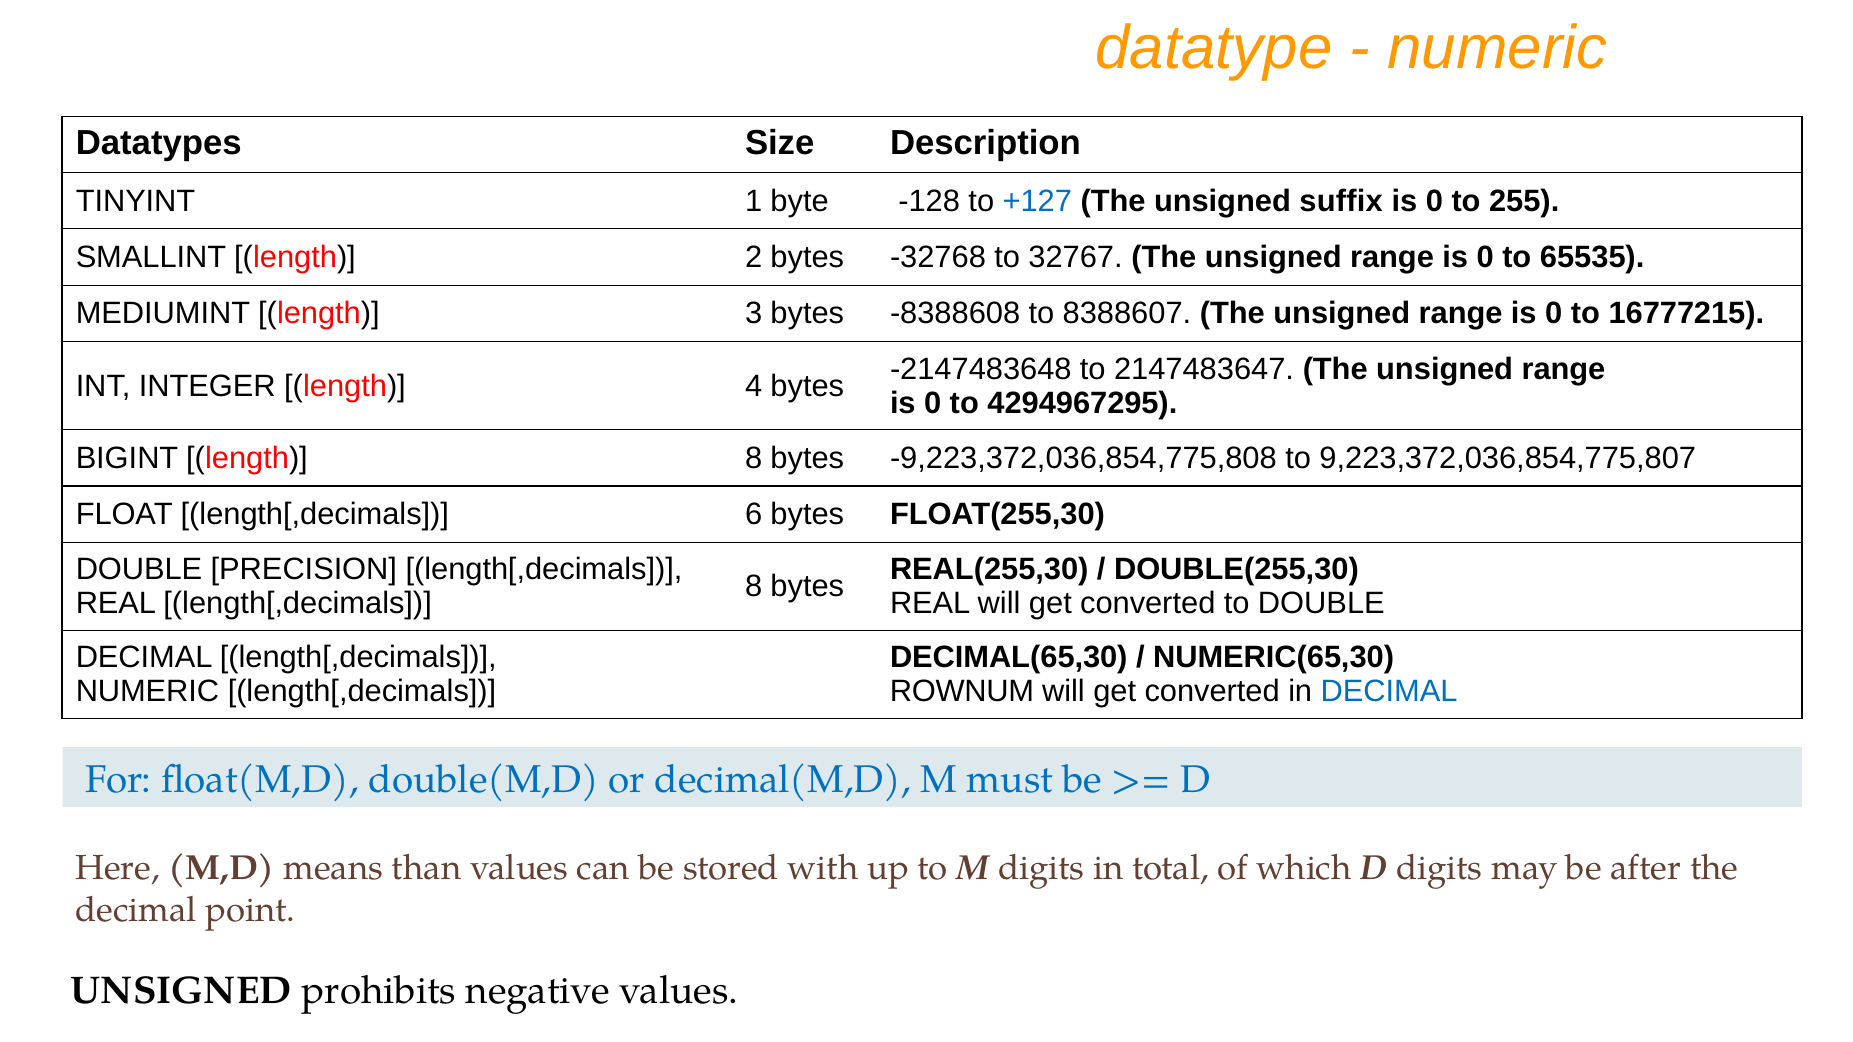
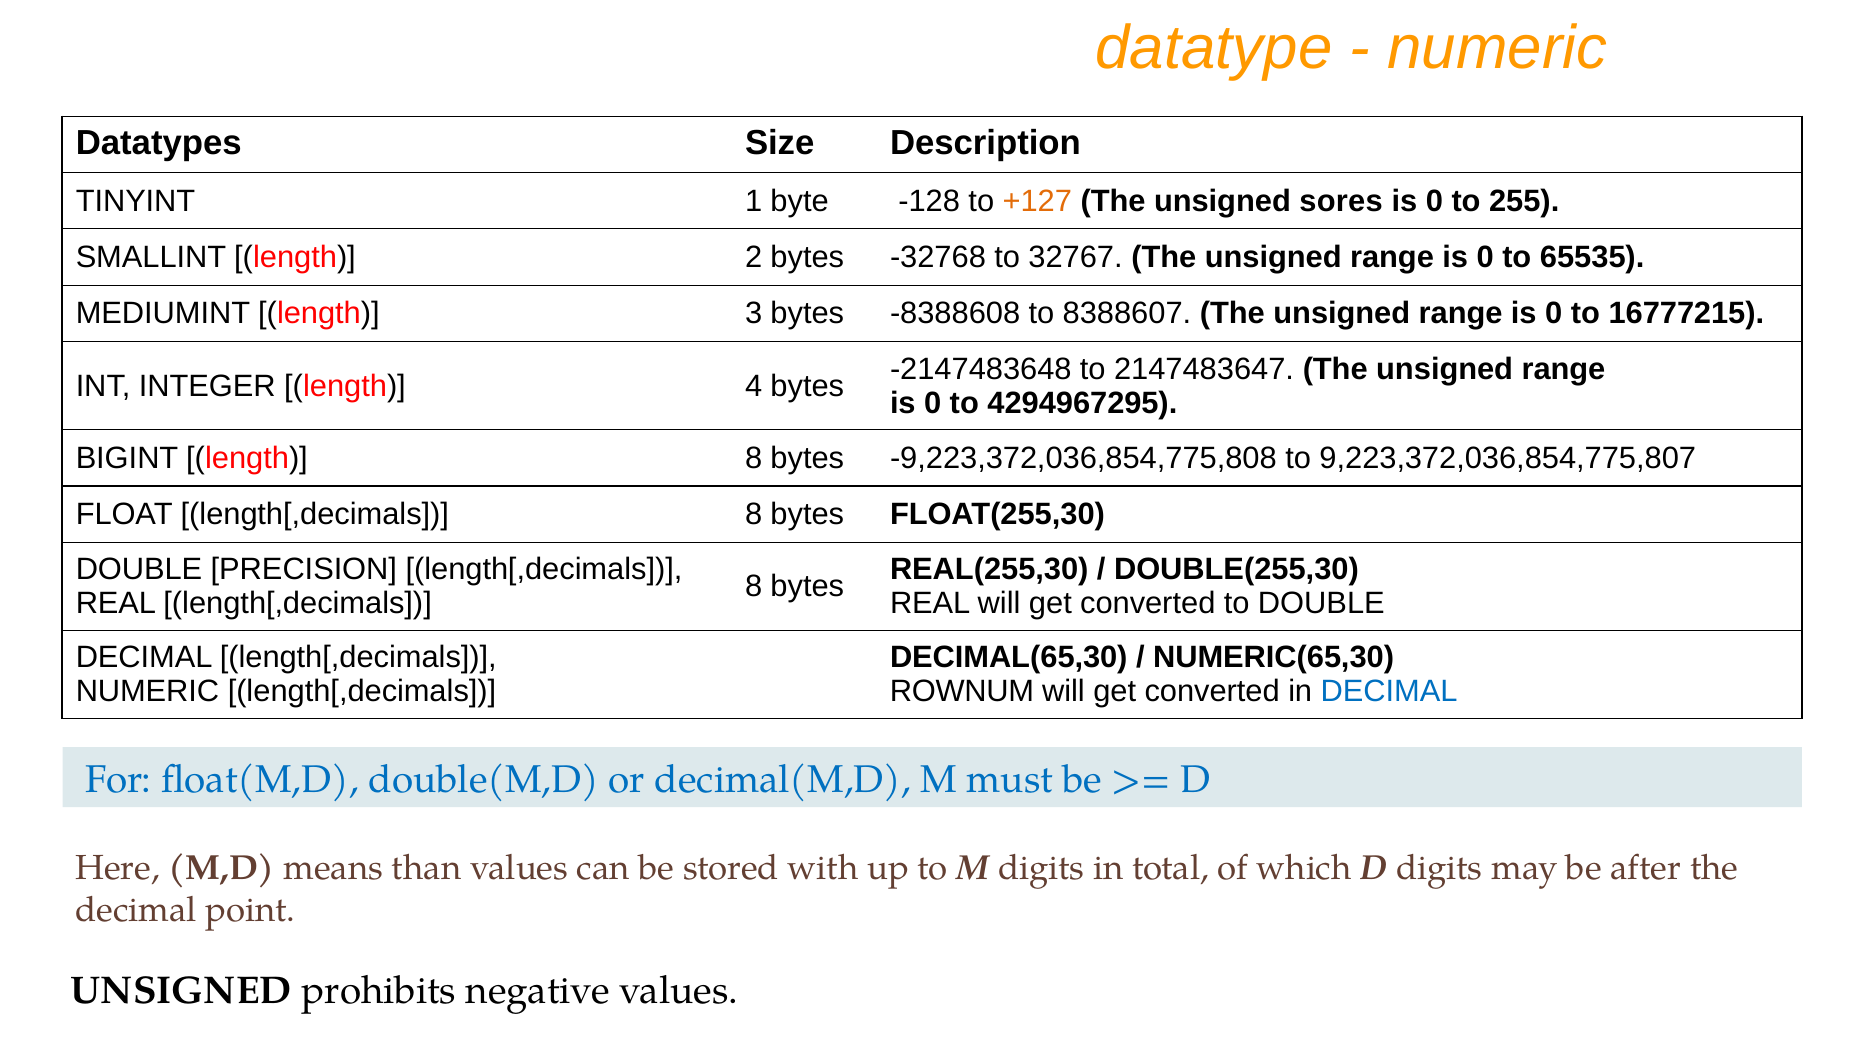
+127 colour: blue -> orange
suffix: suffix -> sores
FLOAT length[,decimals 6: 6 -> 8
